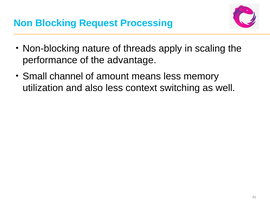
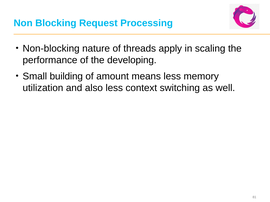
advantage: advantage -> developing
channel: channel -> building
